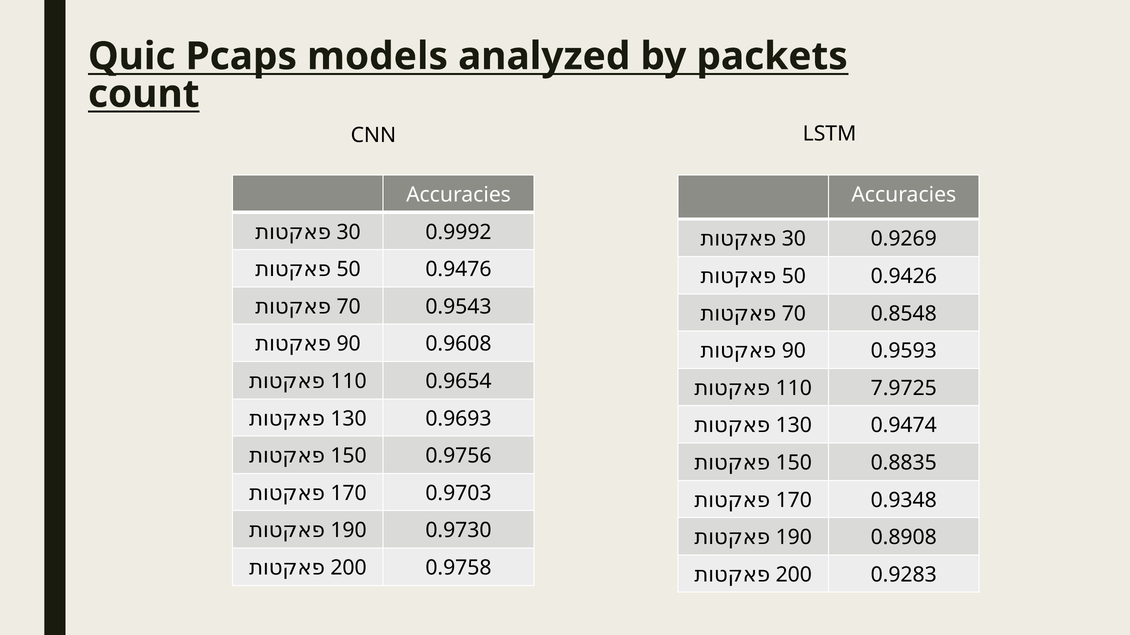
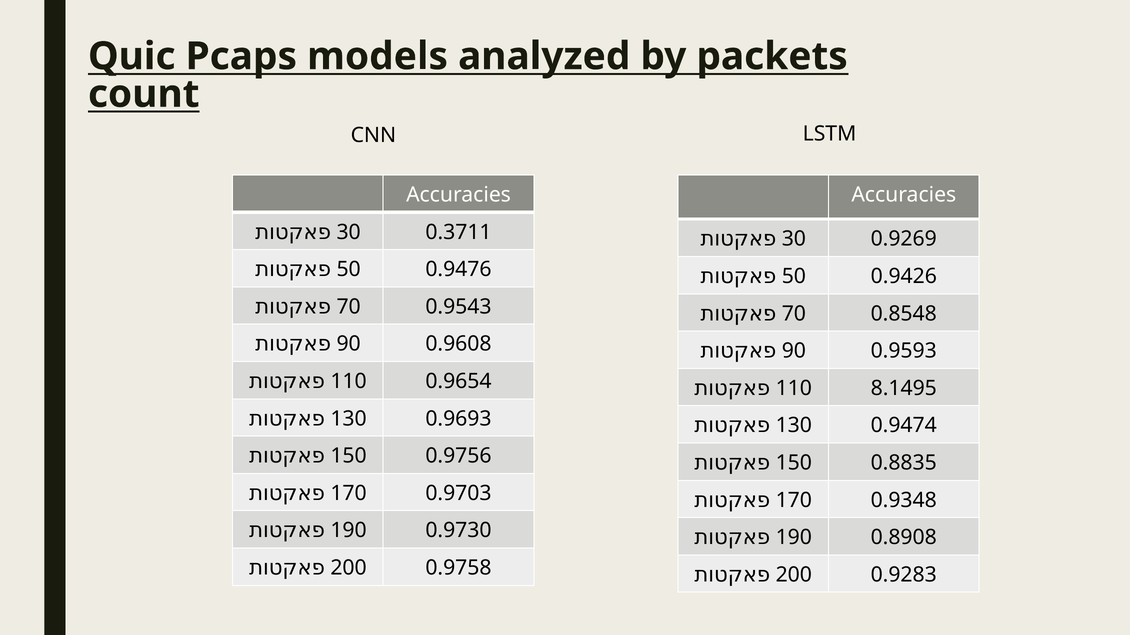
0.9992: 0.9992 -> 0.3711
7.9725: 7.9725 -> 8.1495
